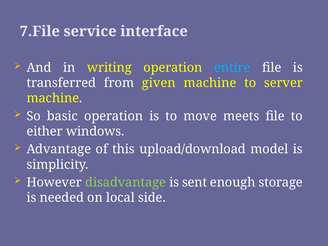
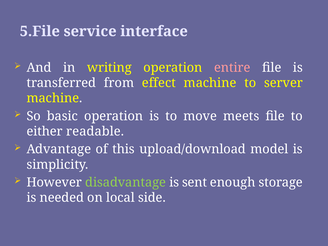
7.File: 7.File -> 5.File
entire colour: light blue -> pink
given: given -> effect
windows: windows -> readable
